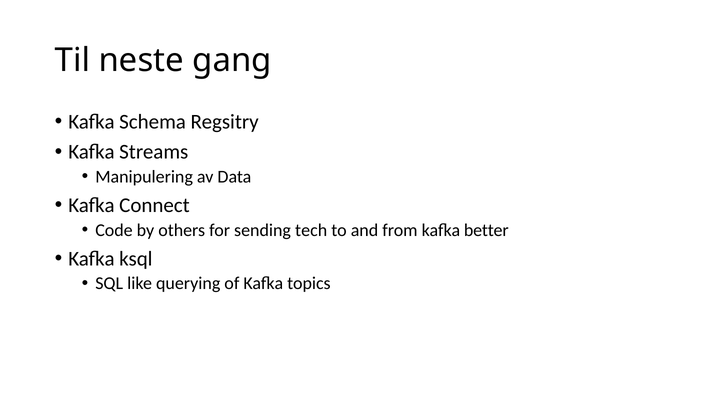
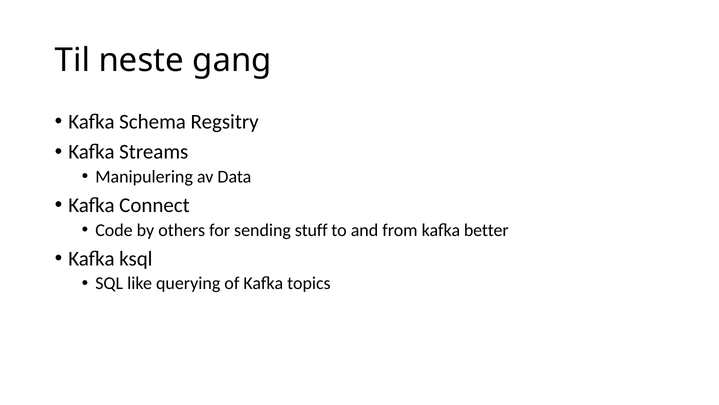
tech: tech -> stuff
